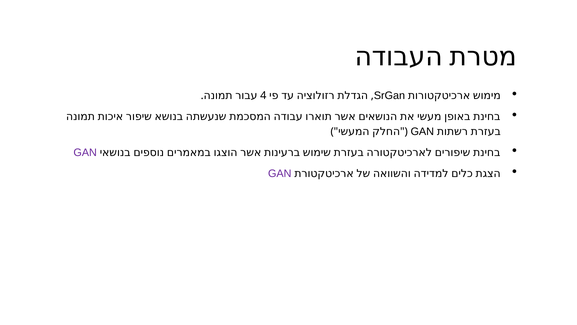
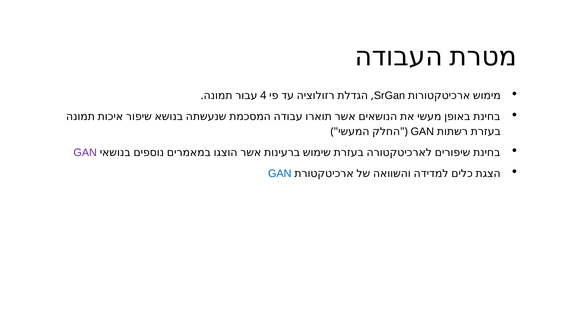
GAN at (280, 173) colour: purple -> blue
